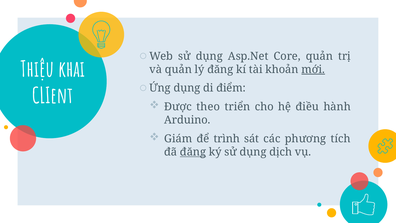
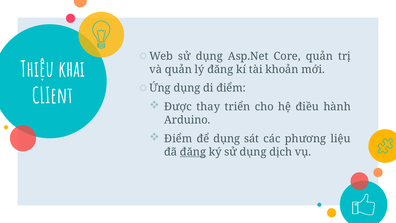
mới underline: present -> none
theo: theo -> thay
Giám at (178, 139): Giám -> Điểm
để trình: trình -> dụng
tích: tích -> liệu
